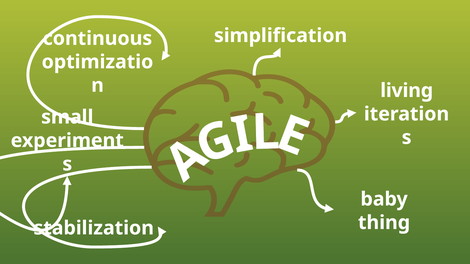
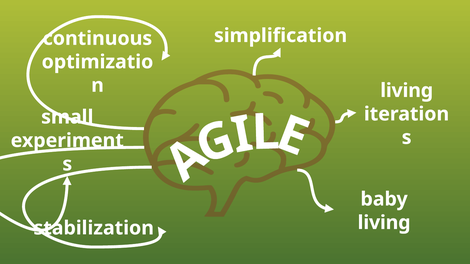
thing at (384, 223): thing -> living
